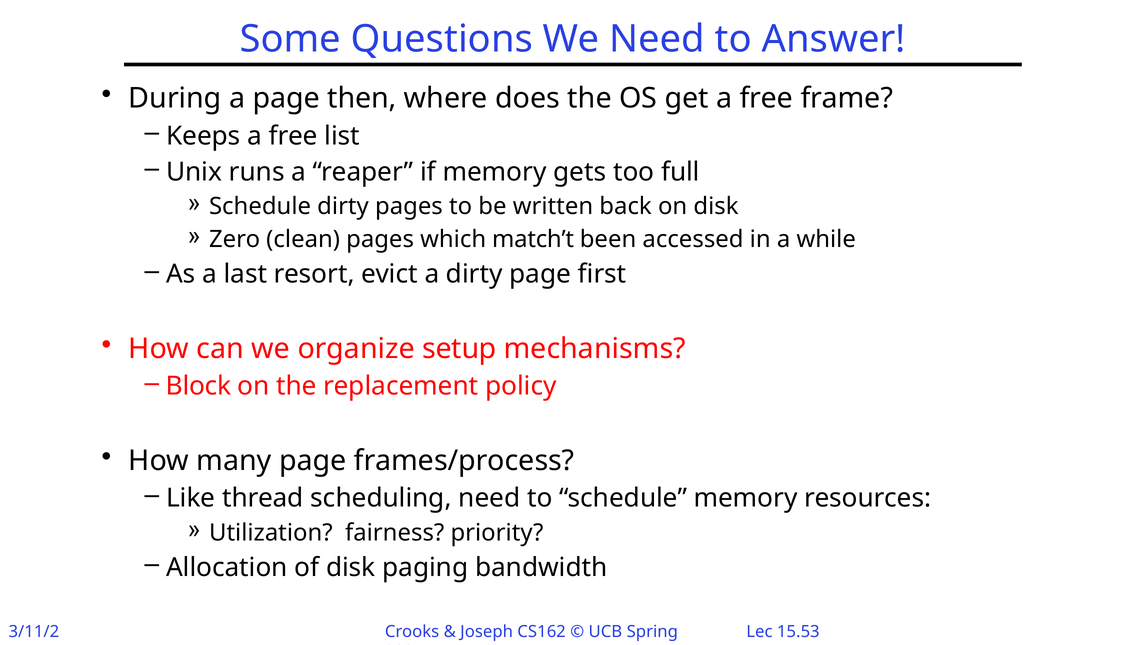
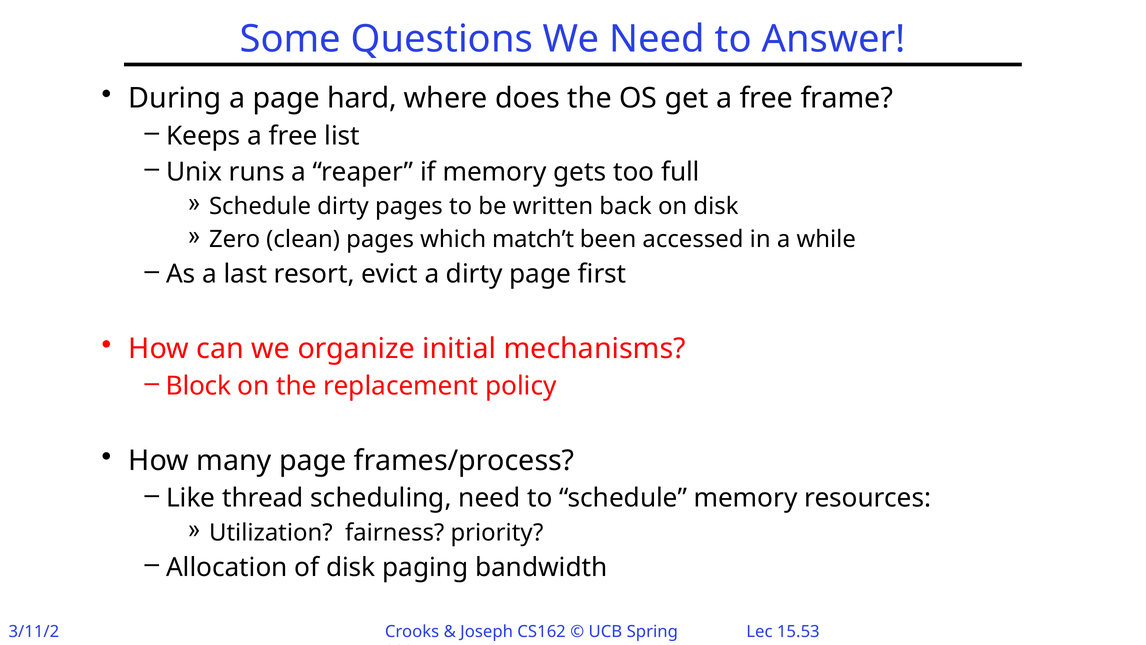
then: then -> hard
setup: setup -> initial
